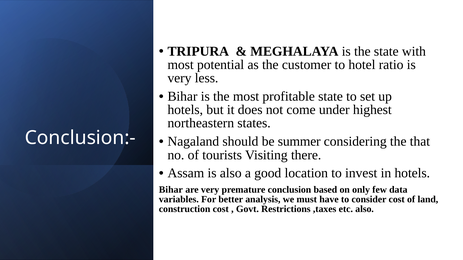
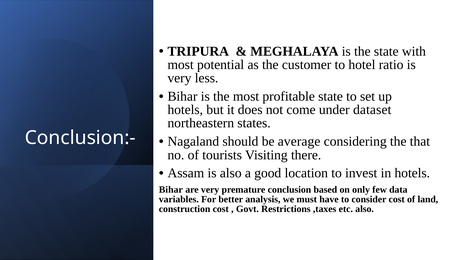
highest: highest -> dataset
summer: summer -> average
